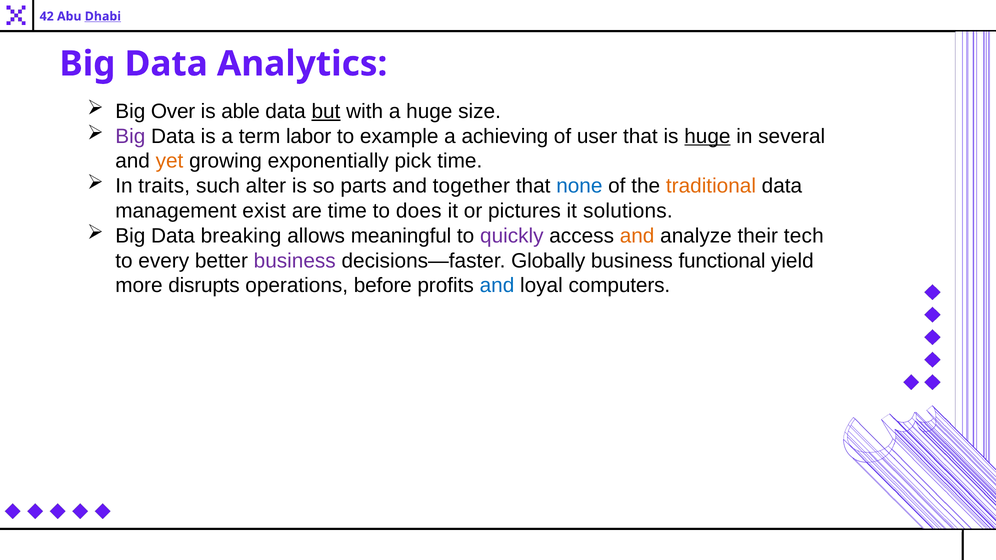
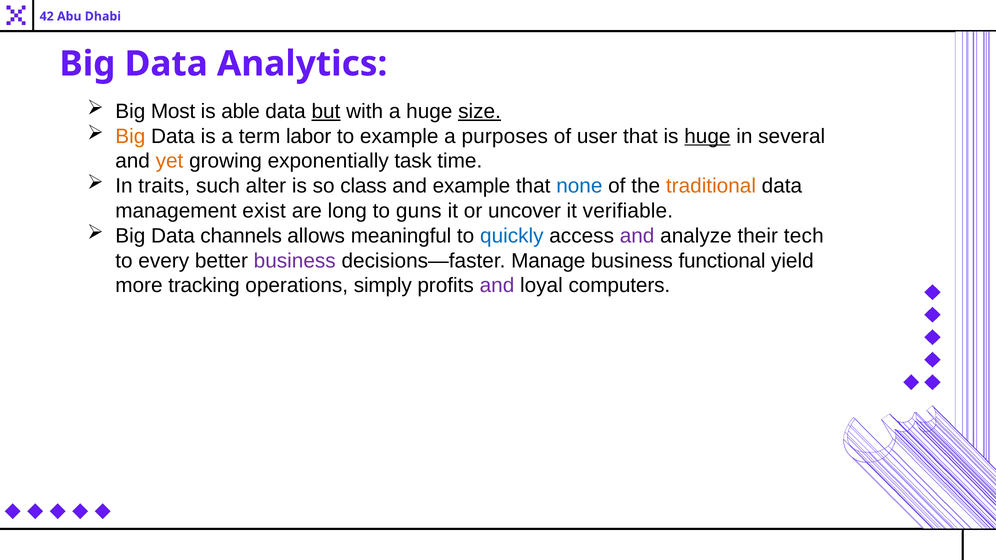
Dhabi underline: present -> none
Over: Over -> Most
size underline: none -> present
Big at (130, 136) colour: purple -> orange
achieving: achieving -> purposes
pick: pick -> task
parts: parts -> class
and together: together -> example
are time: time -> long
does: does -> guns
pictures: pictures -> uncover
solutions: solutions -> verifiable
breaking: breaking -> channels
quickly colour: purple -> blue
and at (637, 236) colour: orange -> purple
Globally: Globally -> Manage
disrupts: disrupts -> tracking
before: before -> simply
and at (497, 286) colour: blue -> purple
